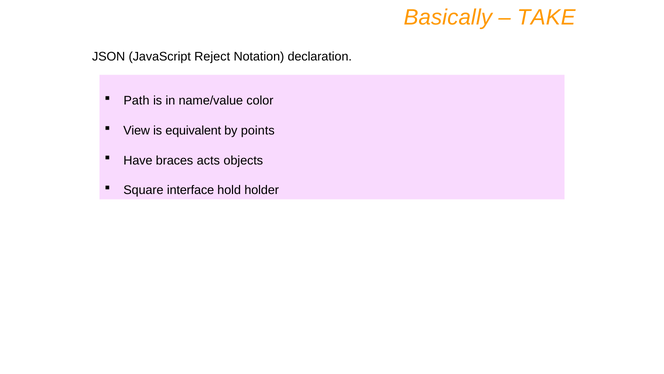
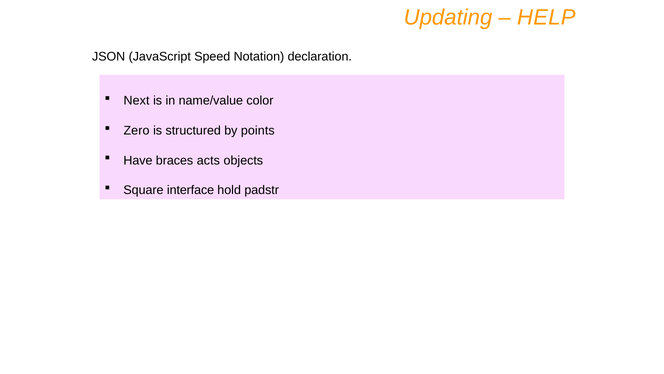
Basically: Basically -> Updating
TAKE: TAKE -> HELP
Reject: Reject -> Speed
Path: Path -> Next
View: View -> Zero
equivalent: equivalent -> structured
holder: holder -> padstr
